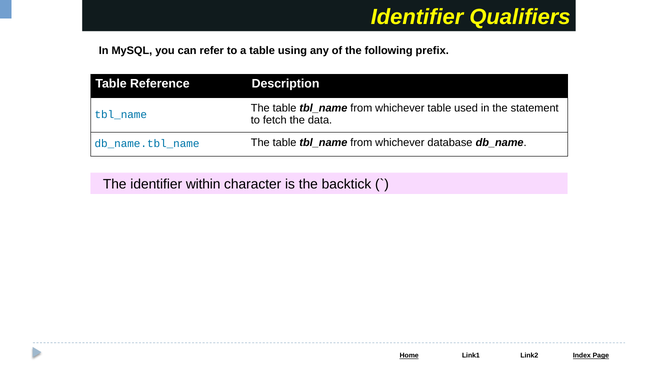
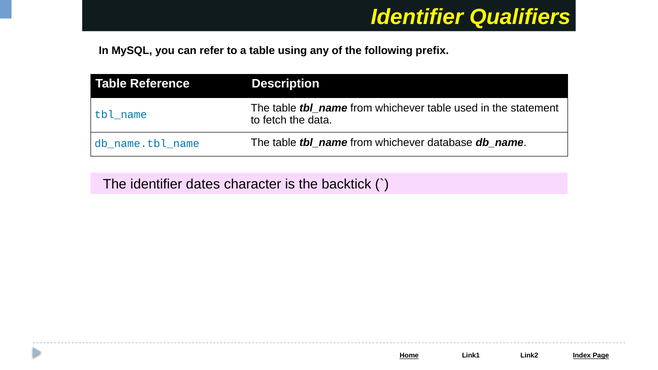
within: within -> dates
